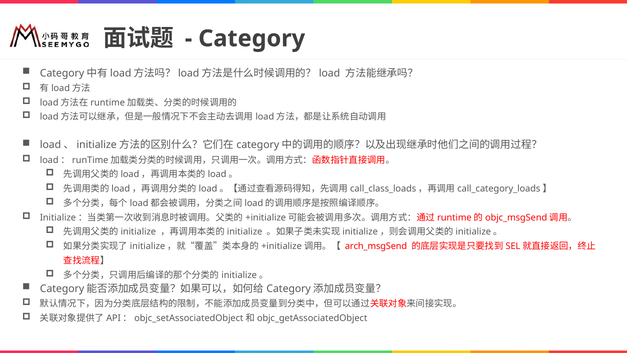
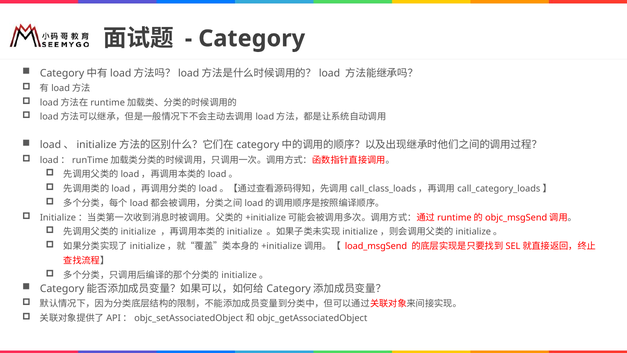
arch_msgSend: arch_msgSend -> load_msgSend
